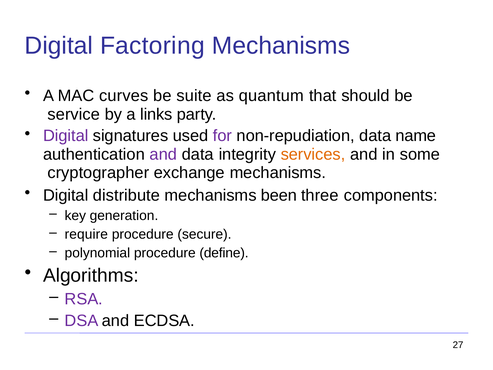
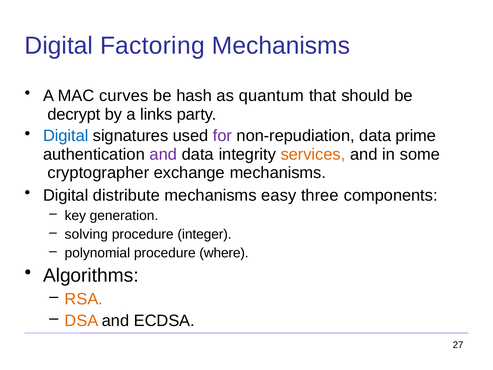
suite: suite -> hash
service: service -> decrypt
Digital at (66, 136) colour: purple -> blue
name: name -> prime
been: been -> easy
require: require -> solving
secure: secure -> integer
define: define -> where
RSA colour: purple -> orange
DSA colour: purple -> orange
